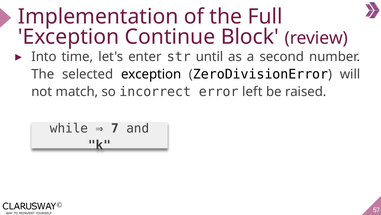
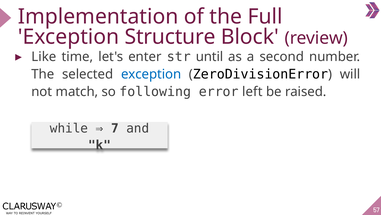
Continue: Continue -> Structure
Into: Into -> Like
exception at (151, 74) colour: black -> blue
incorrect: incorrect -> following
